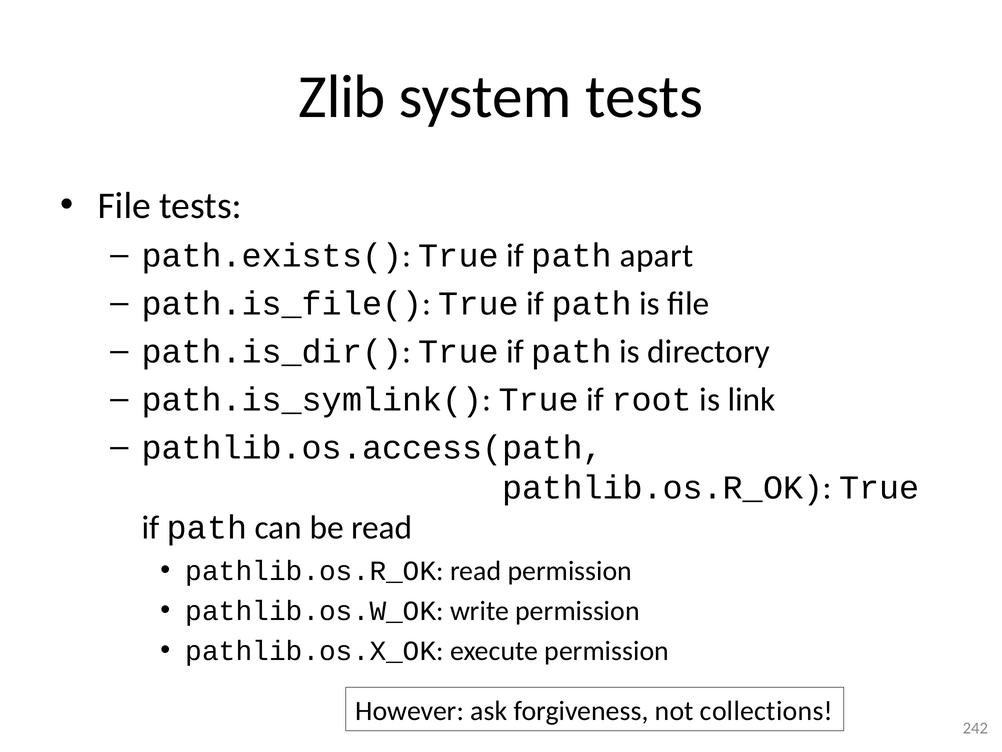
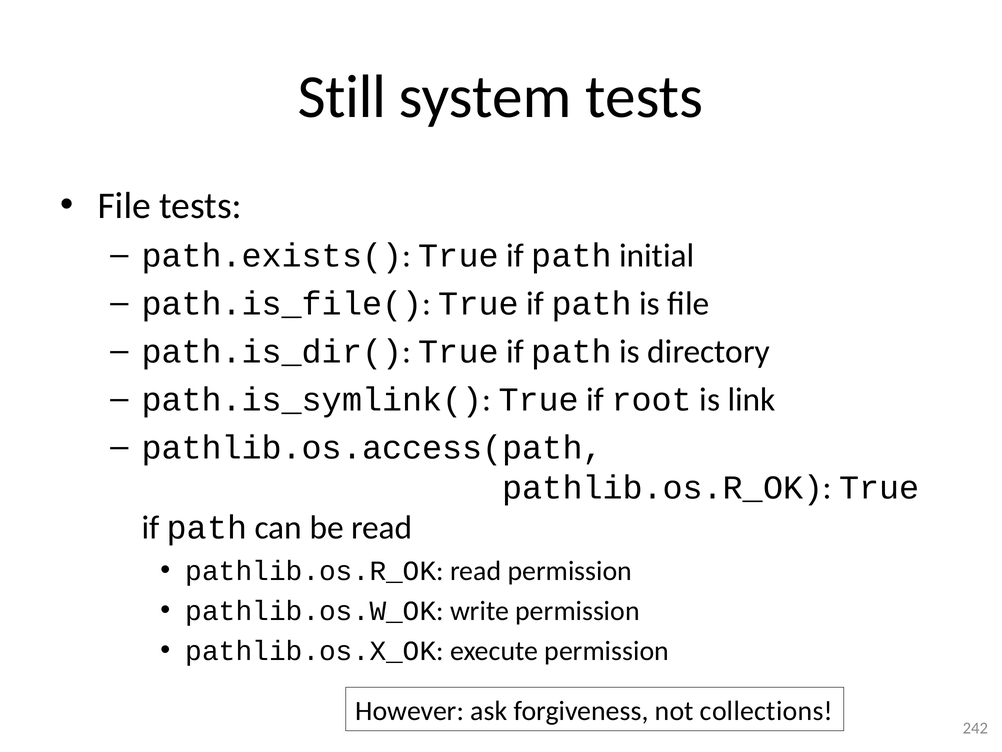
Zlib: Zlib -> Still
apart: apart -> initial
